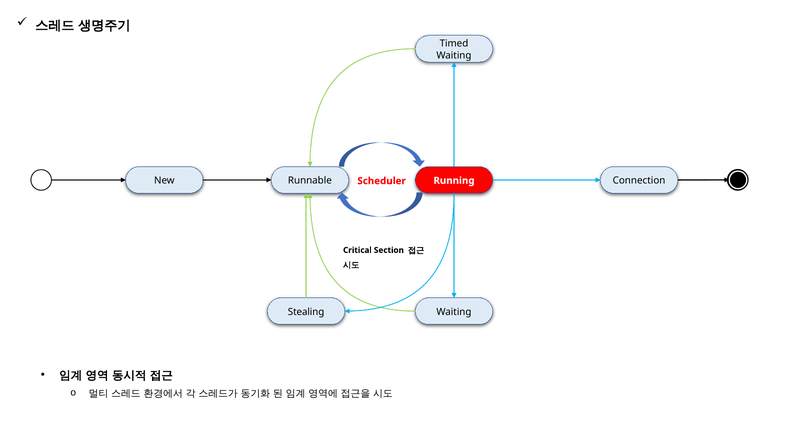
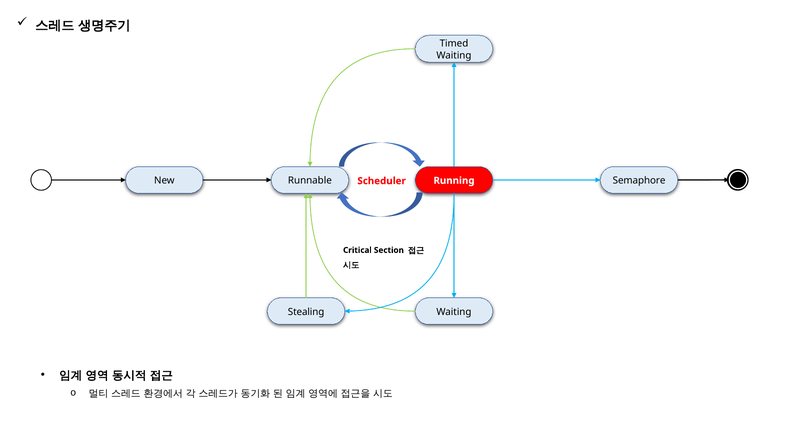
Connection: Connection -> Semaphore
